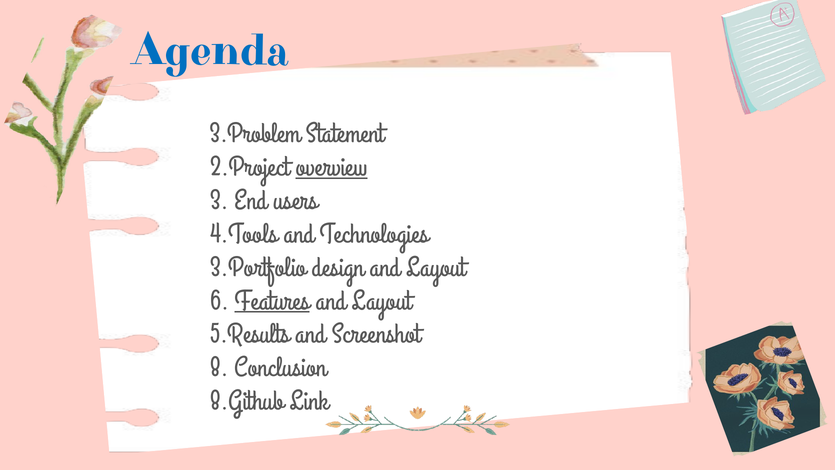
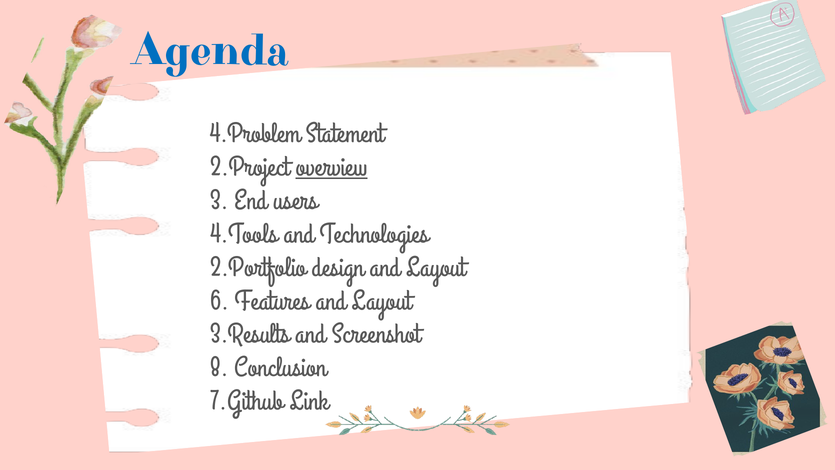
3.Problem: 3.Problem -> 4.Problem
3.Portfolio: 3.Portfolio -> 2.Portfolio
Features underline: present -> none
5.Results: 5.Results -> 3.Results
8.Github: 8.Github -> 7.Github
